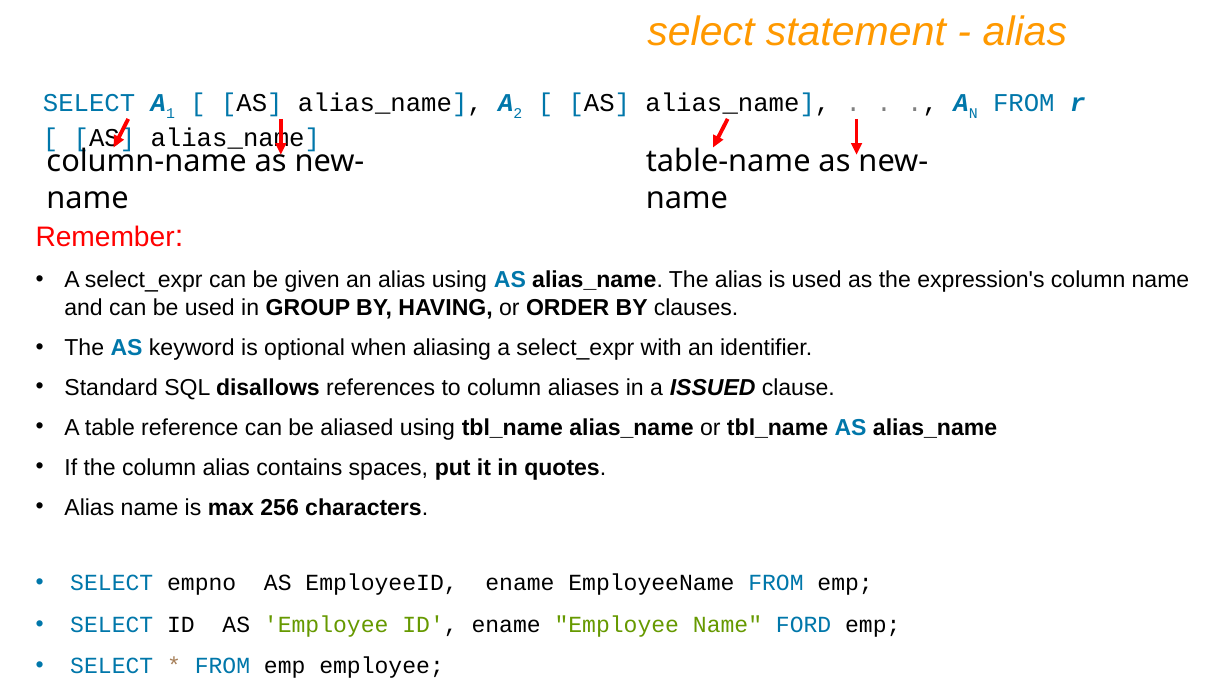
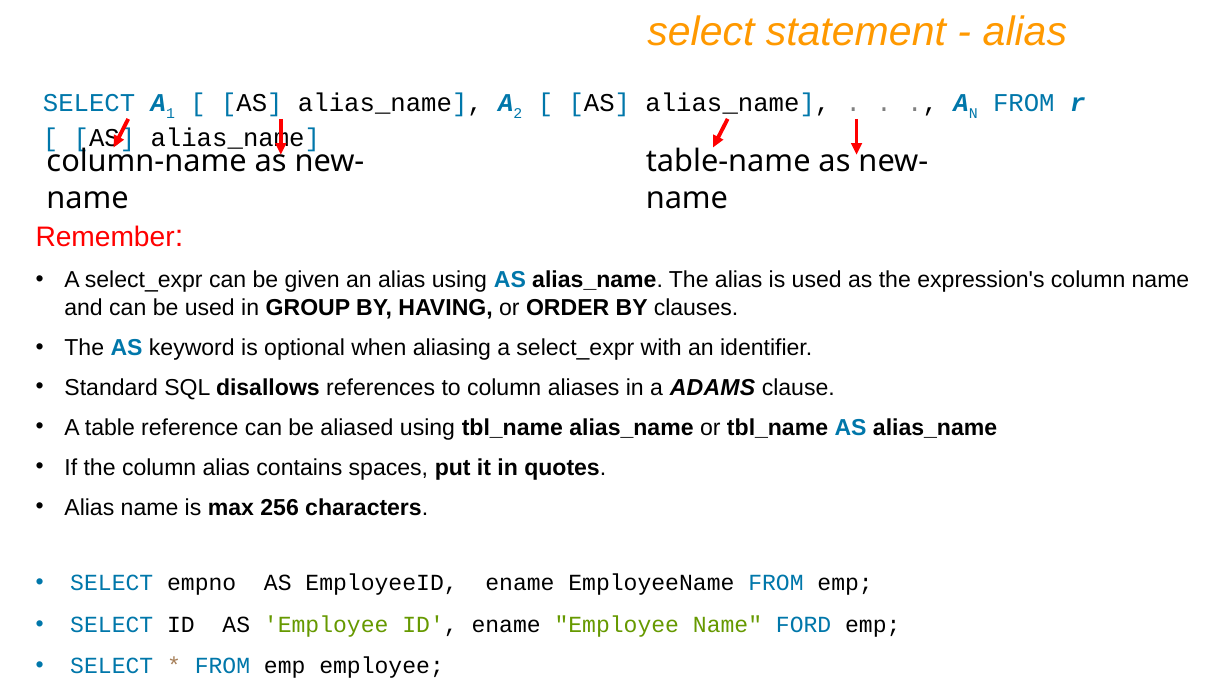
ISSUED: ISSUED -> ADAMS
